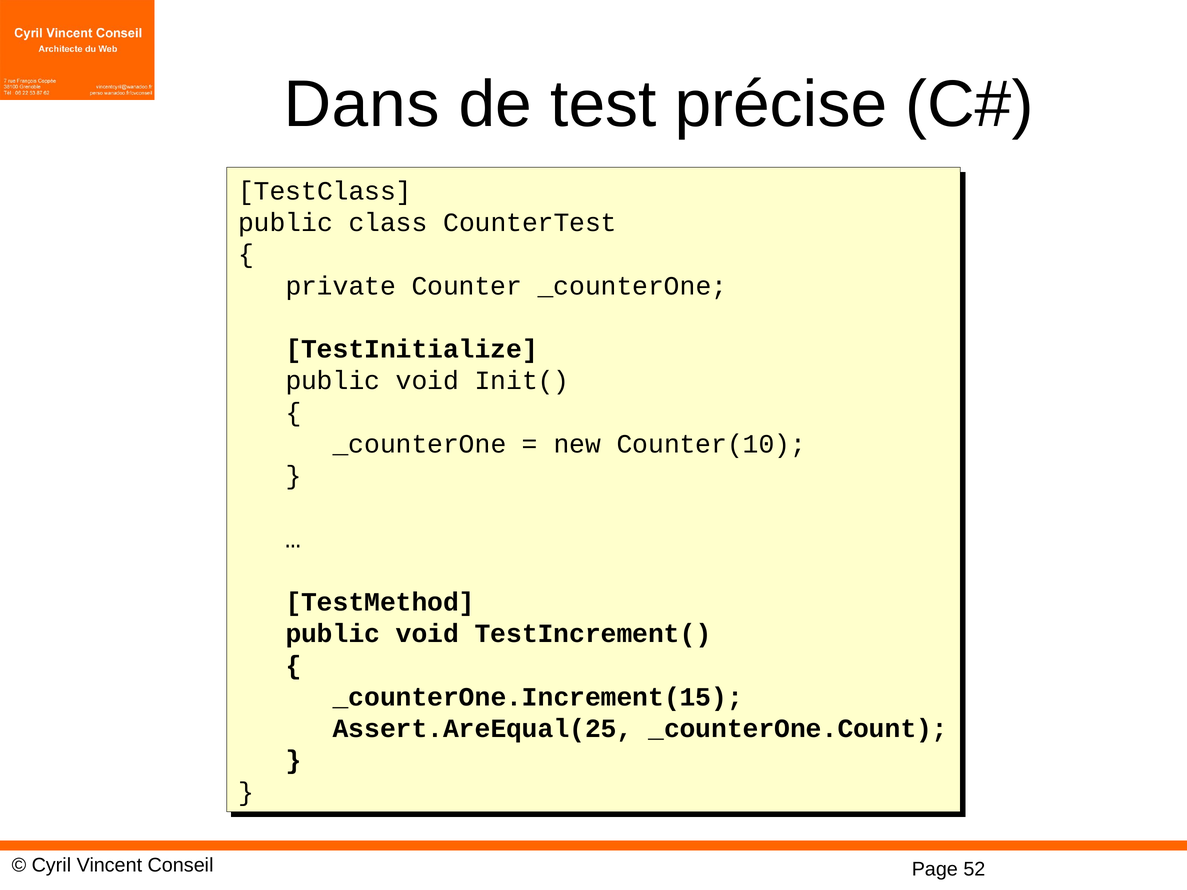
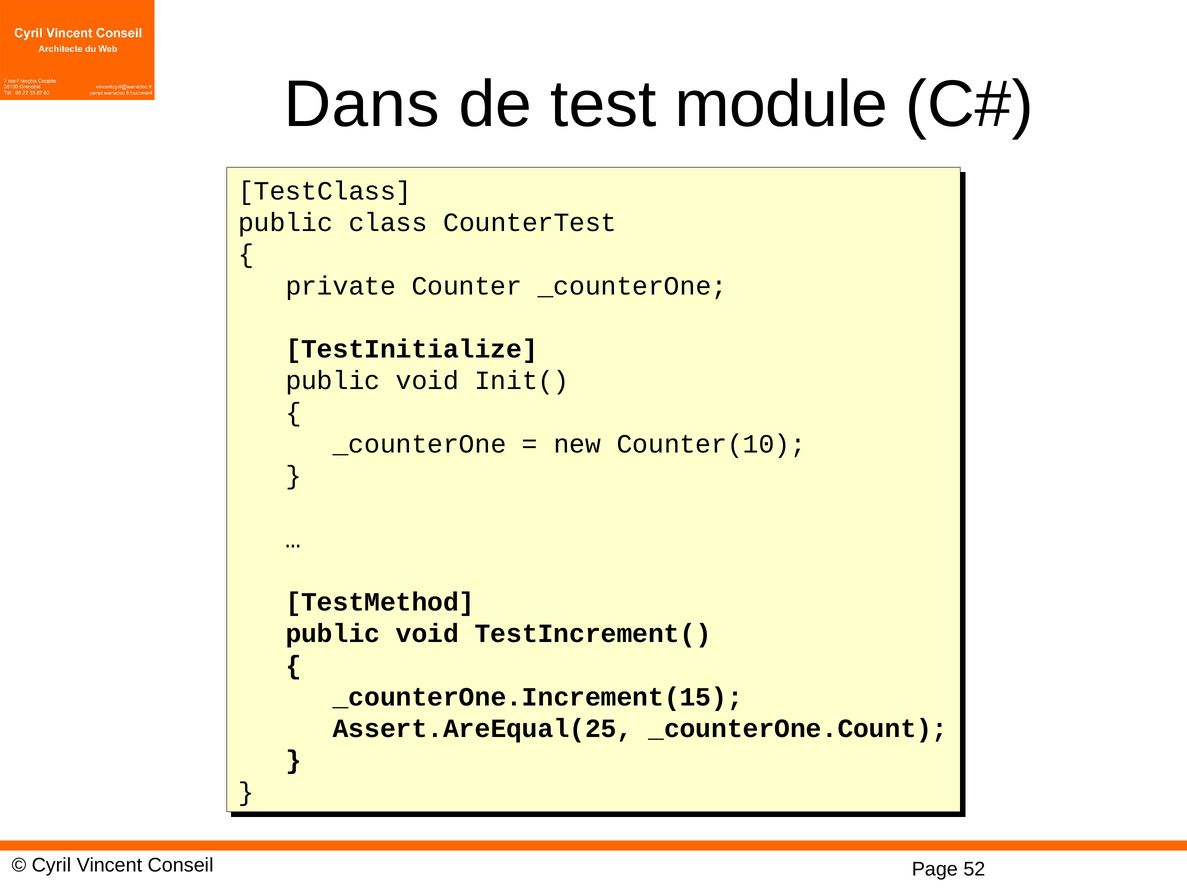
précise: précise -> module
